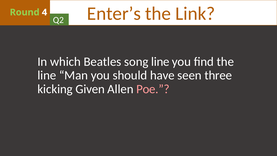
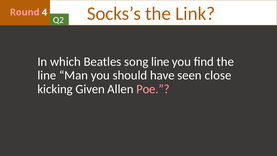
Round colour: light green -> pink
Enter’s: Enter’s -> Socks’s
three: three -> close
